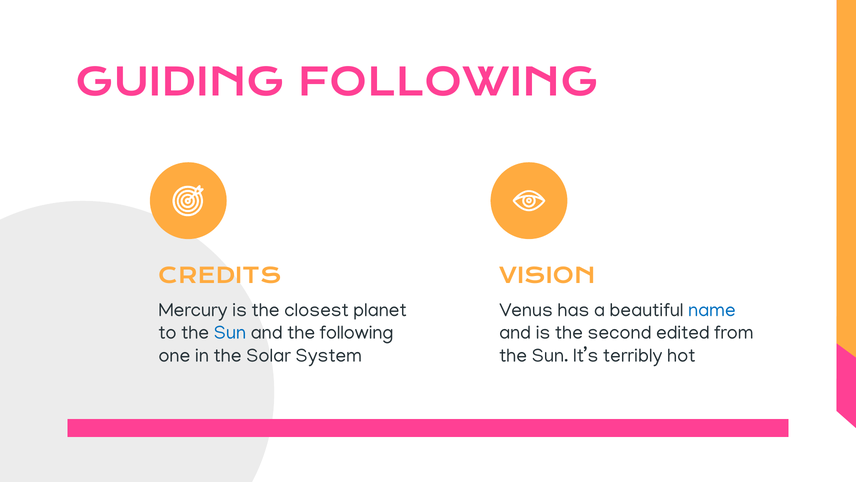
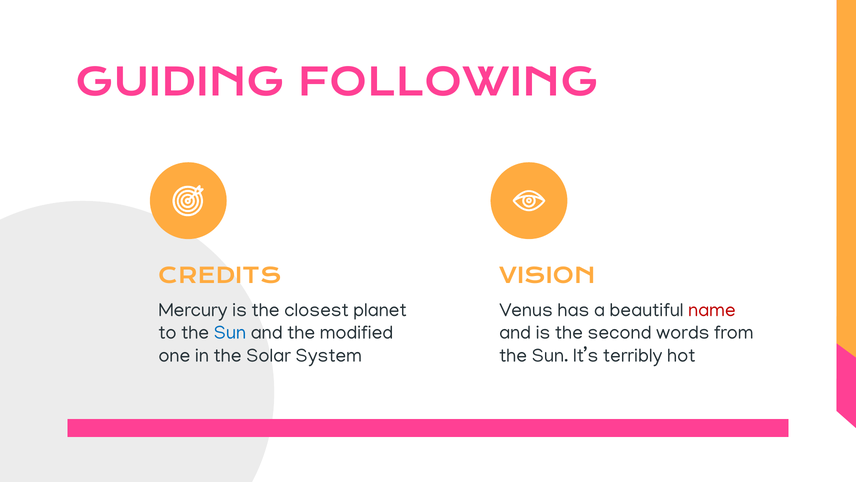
name colour: blue -> red
the following: following -> modified
edited: edited -> words
